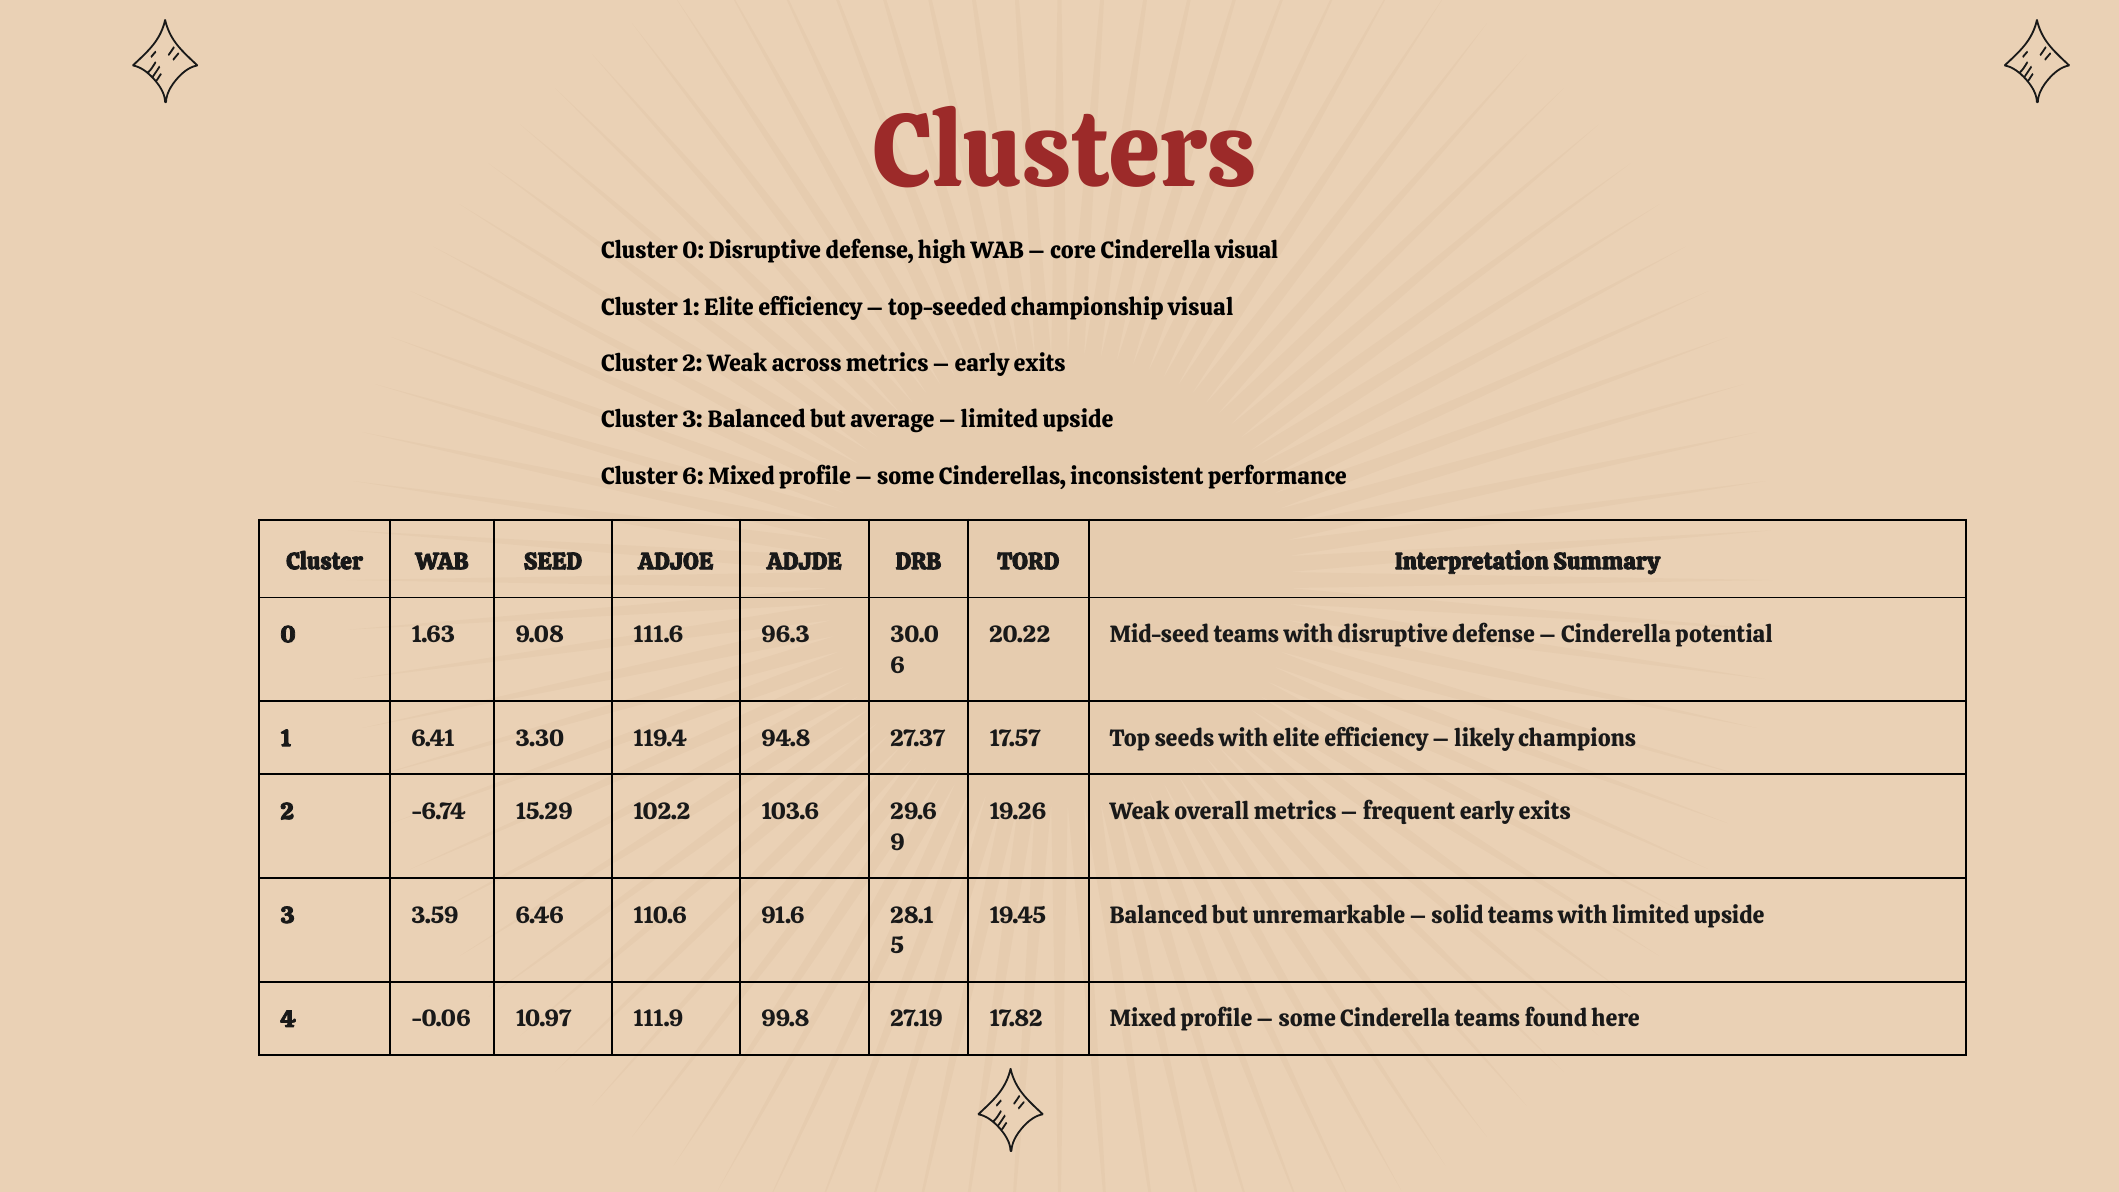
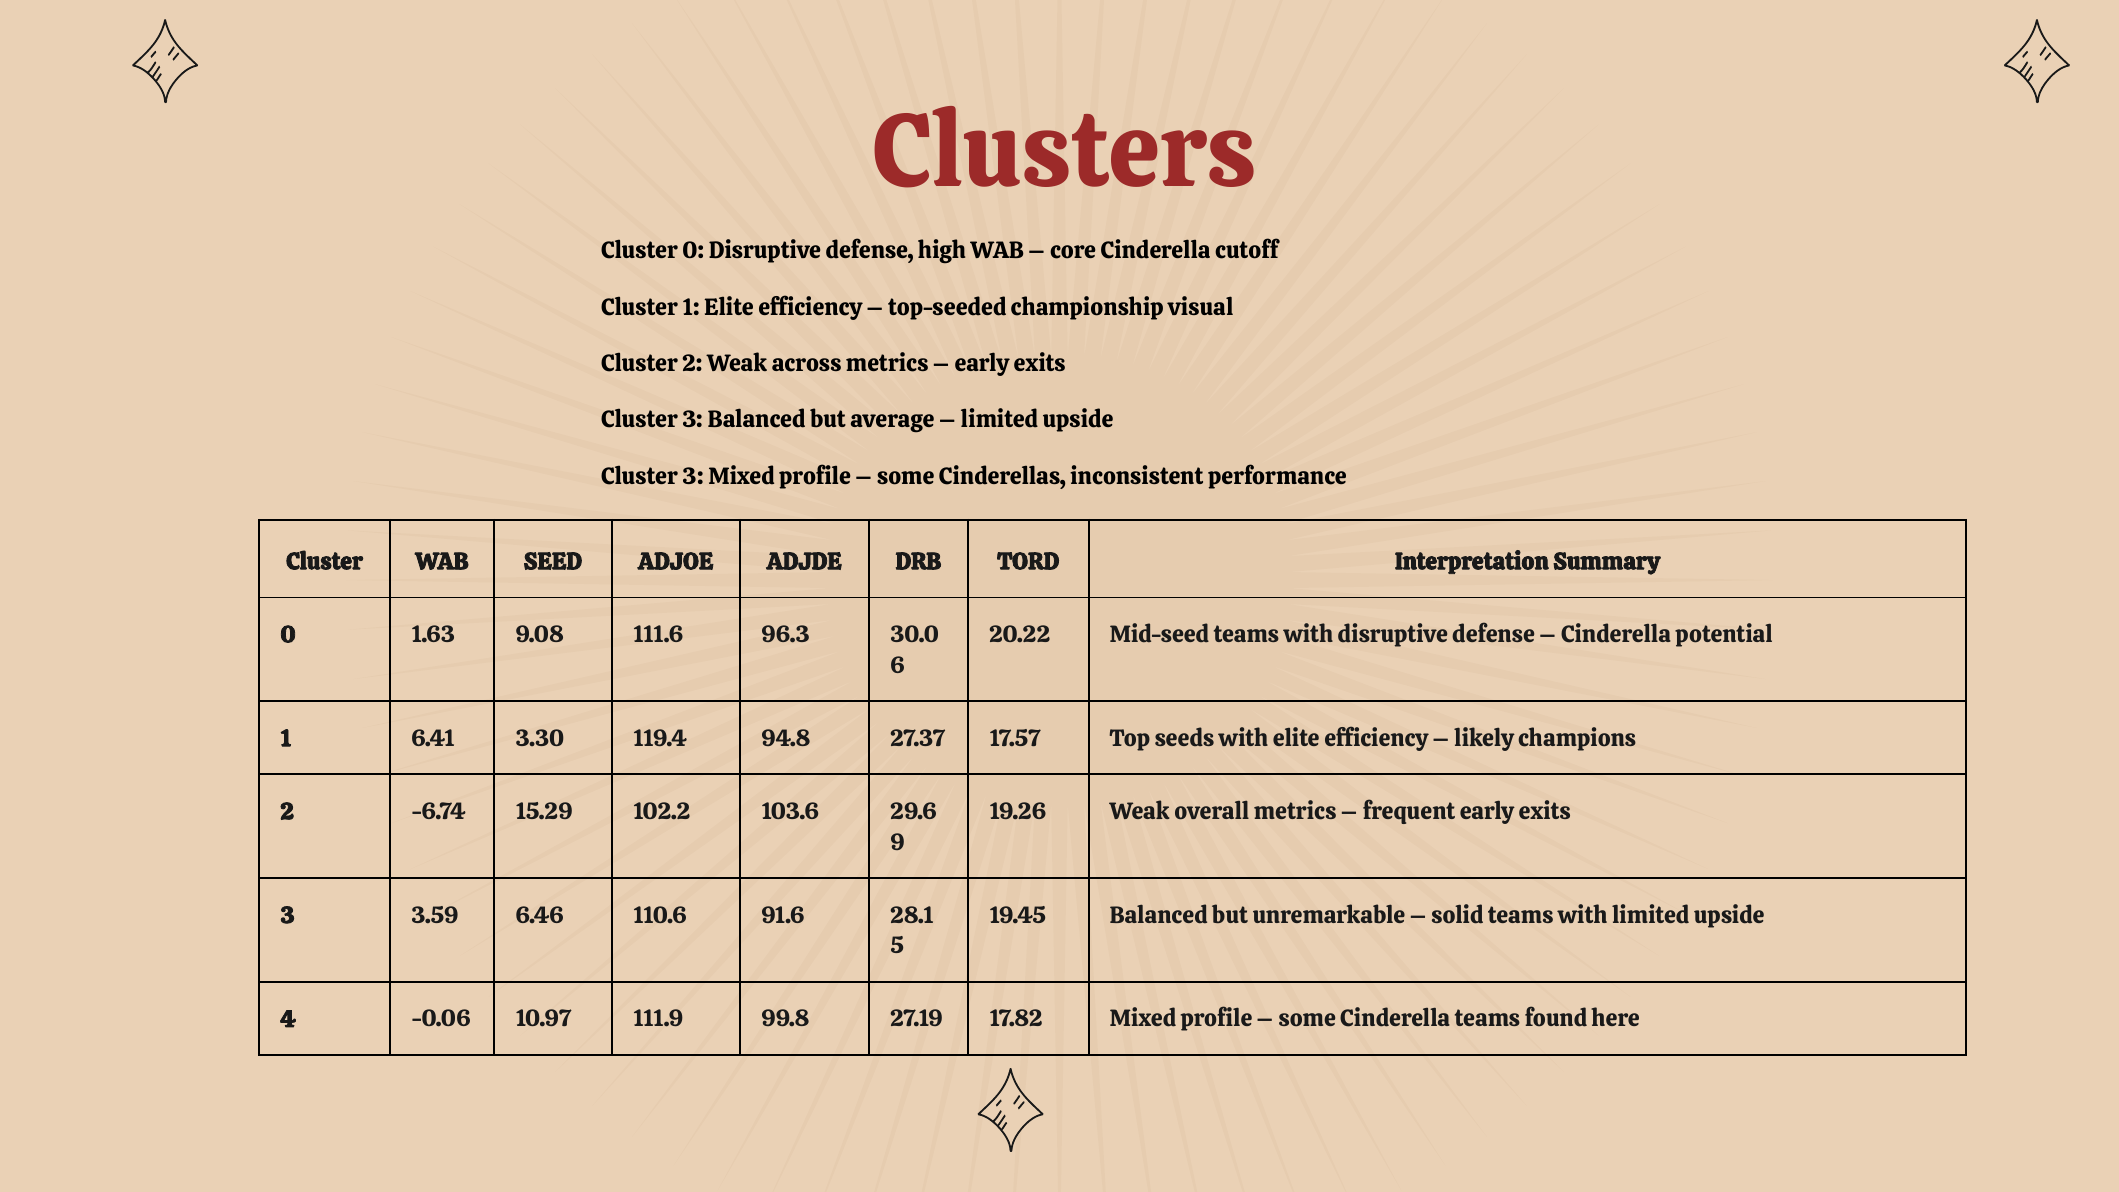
Cinderella visual: visual -> cutoff
6 at (693, 476): 6 -> 3
